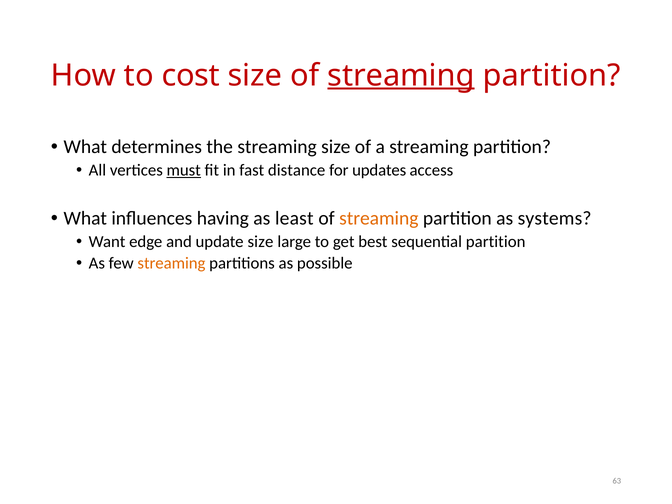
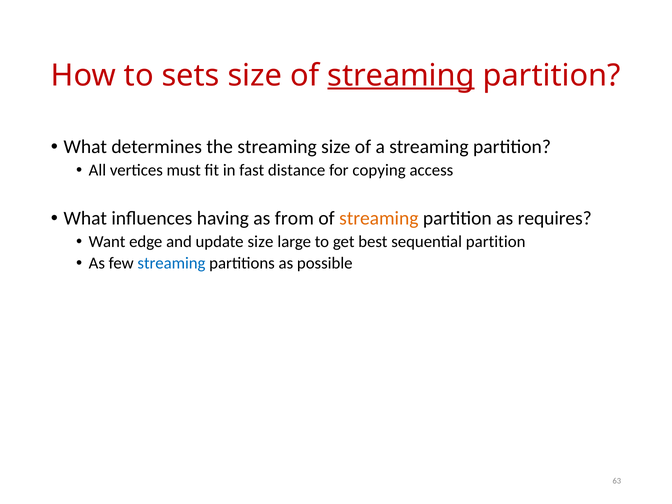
cost: cost -> sets
must underline: present -> none
updates: updates -> copying
least: least -> from
systems: systems -> requires
streaming at (171, 263) colour: orange -> blue
